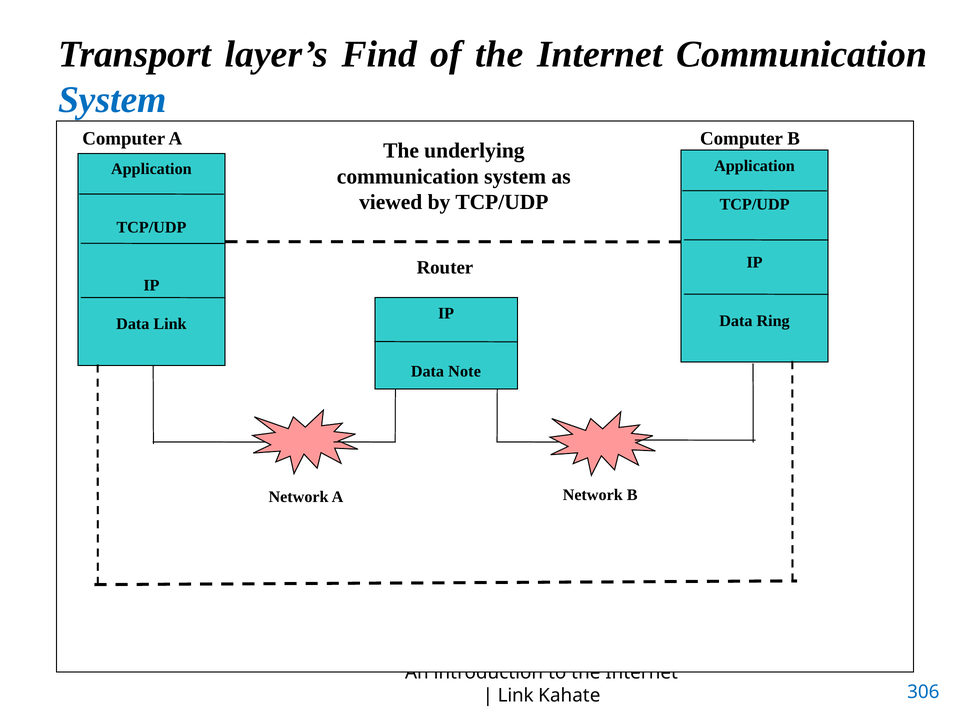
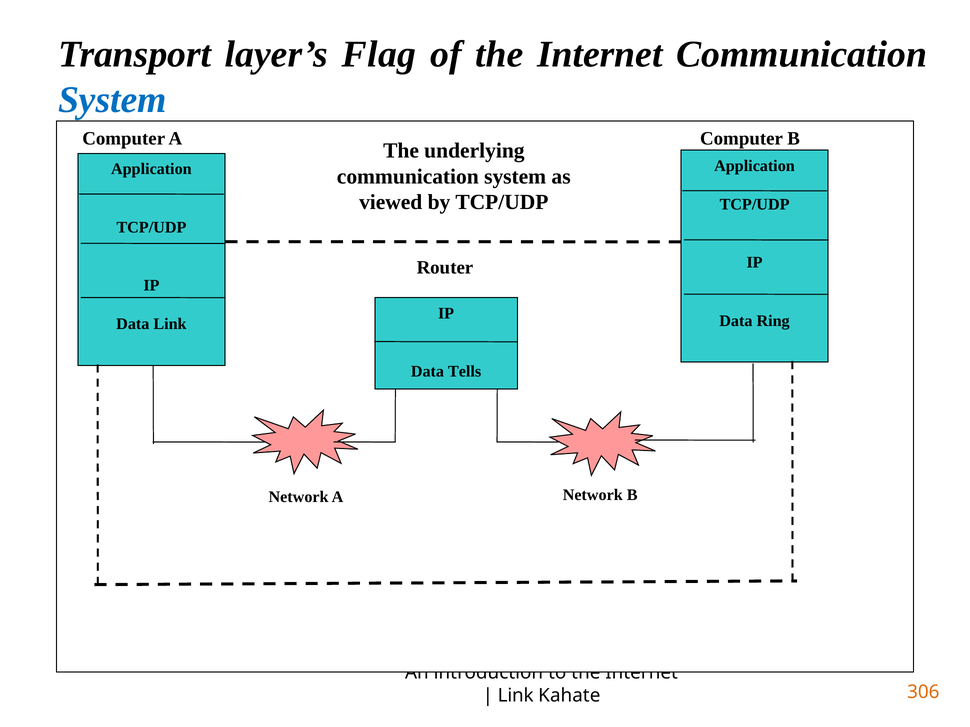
Find: Find -> Flag
Note: Note -> Tells
306 colour: blue -> orange
